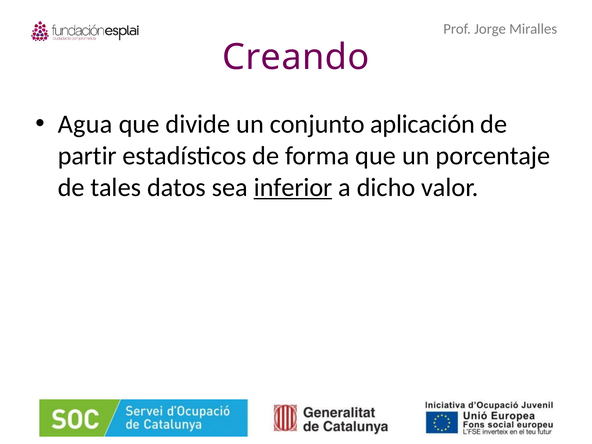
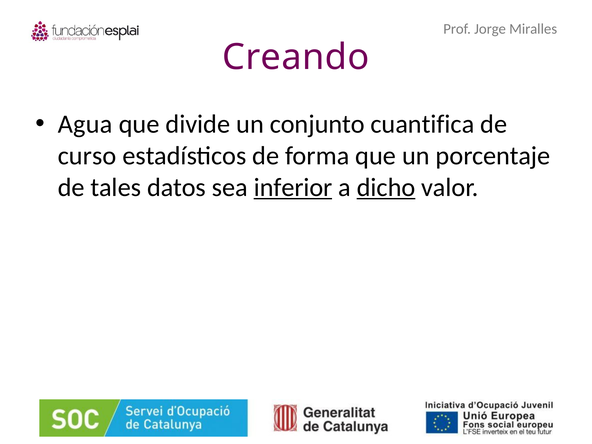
aplicación: aplicación -> cuantifica
partir: partir -> curso
dicho underline: none -> present
